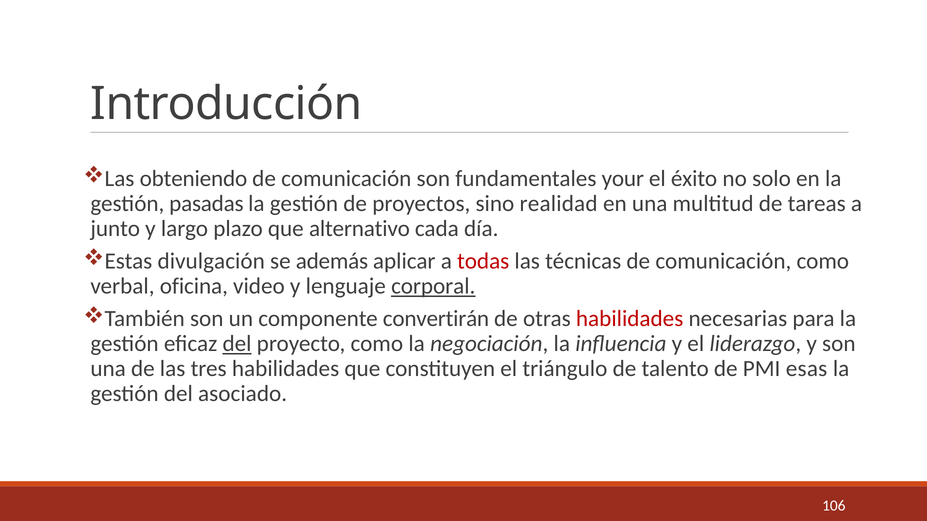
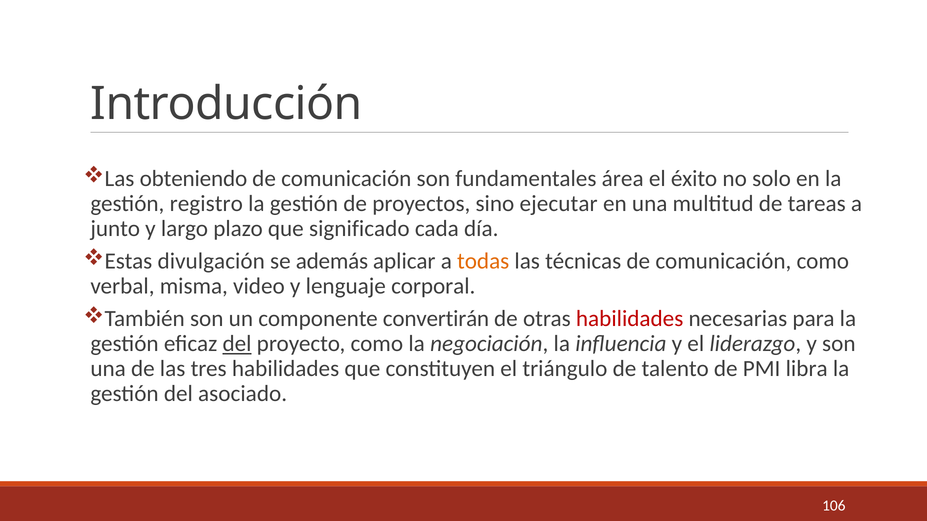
your: your -> área
pasadas: pasadas -> registro
realidad: realidad -> ejecutar
alternativo: alternativo -> significado
todas colour: red -> orange
oficina: oficina -> misma
corporal underline: present -> none
esas: esas -> libra
